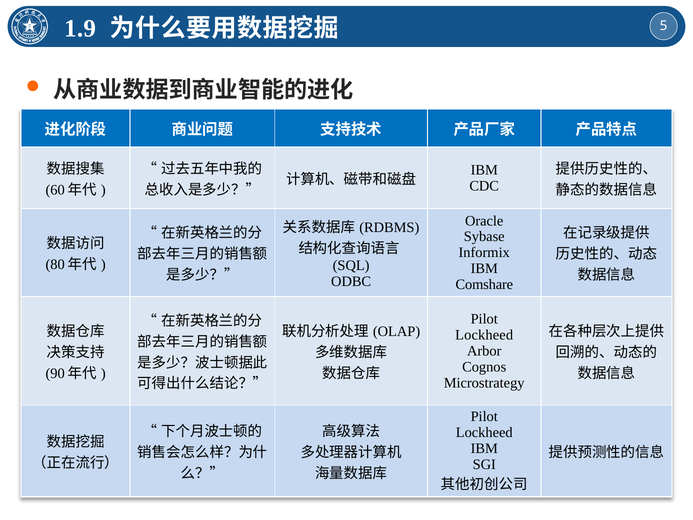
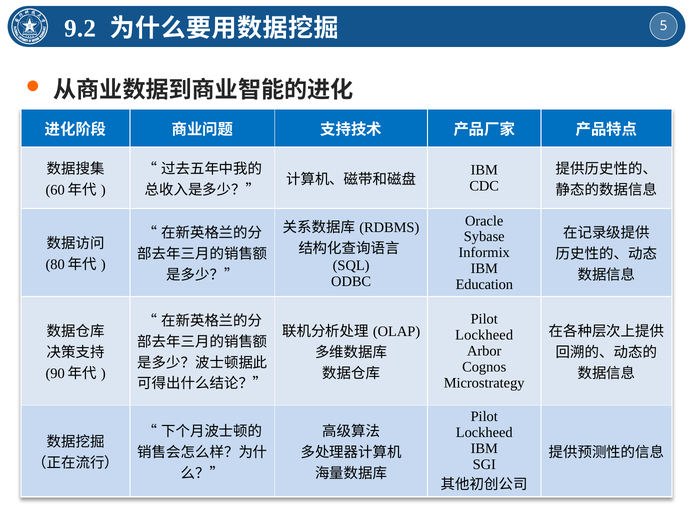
1.9: 1.9 -> 9.2
Comshare: Comshare -> Education
